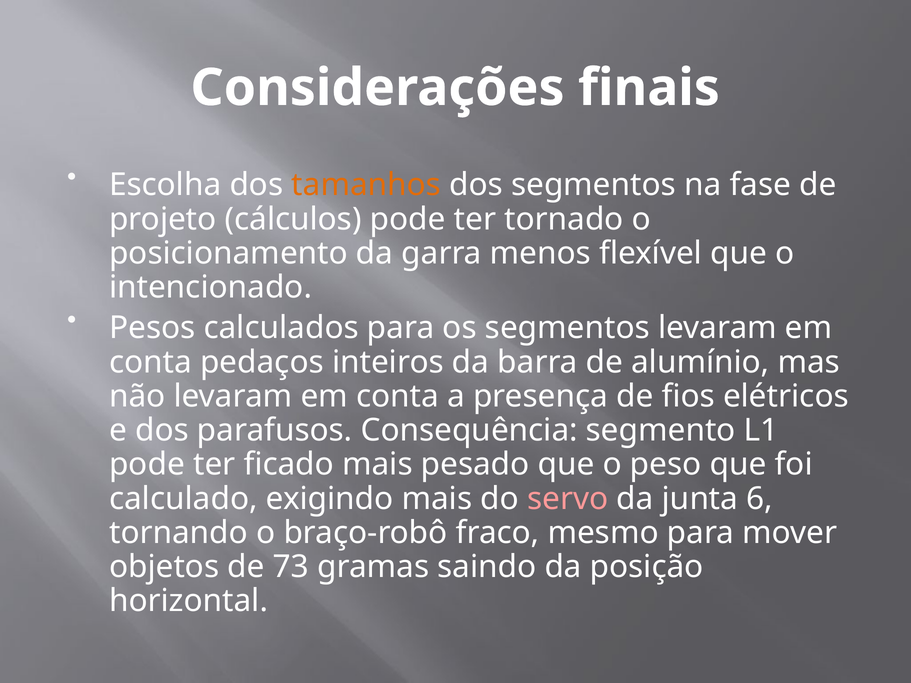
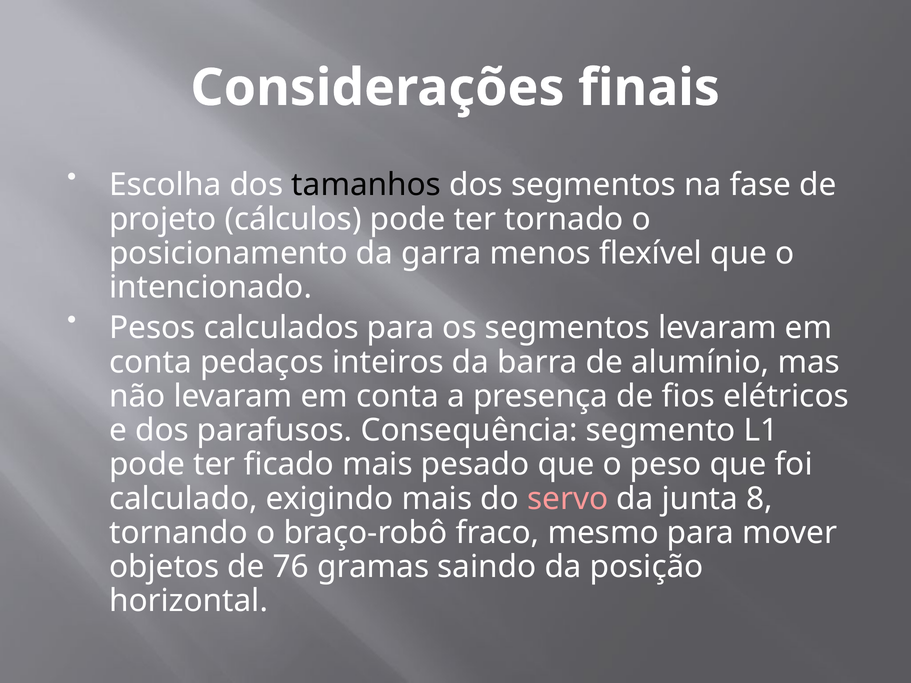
tamanhos colour: orange -> black
6: 6 -> 8
73: 73 -> 76
